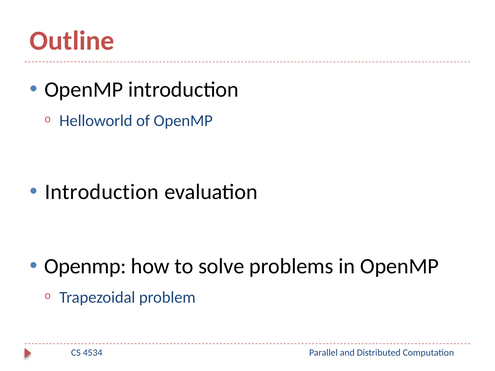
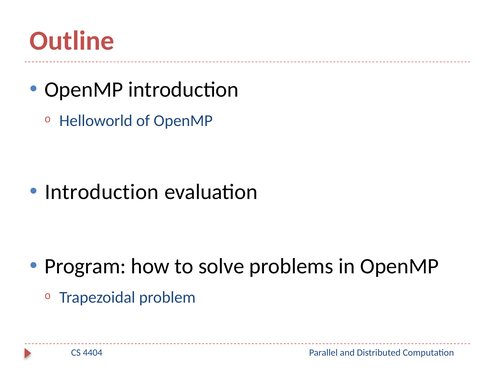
Openmp at (85, 266): Openmp -> Program
4534: 4534 -> 4404
